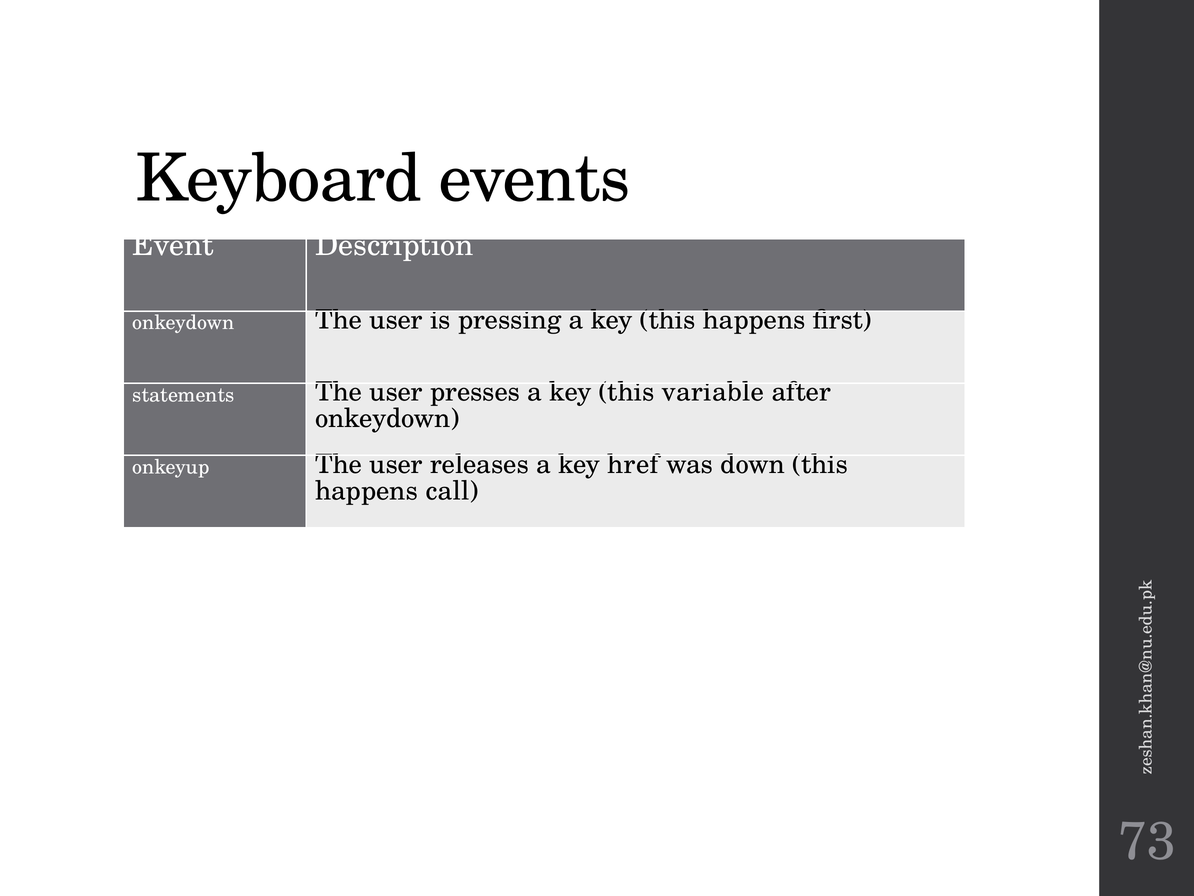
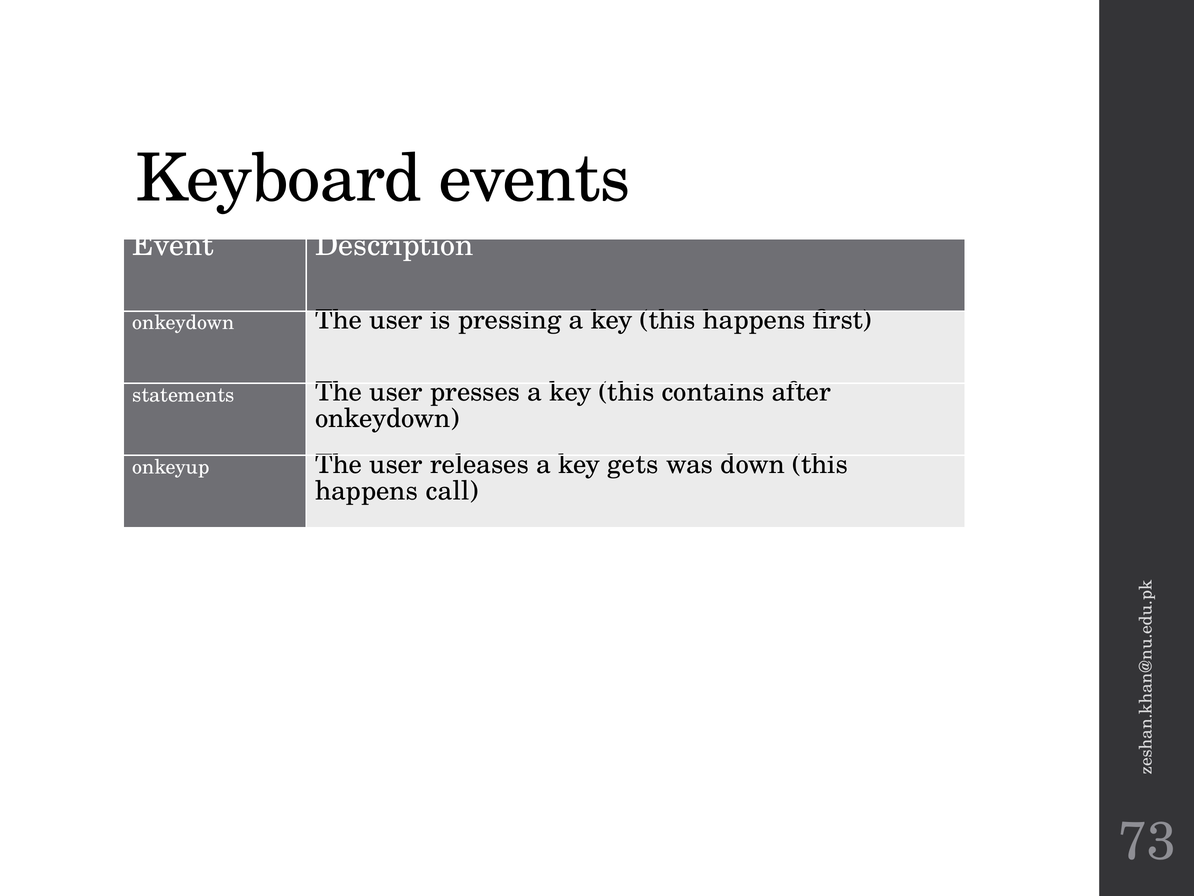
variable: variable -> contains
href: href -> gets
